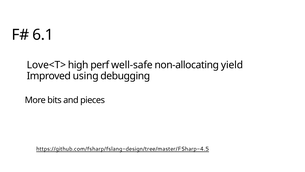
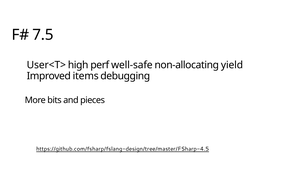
6.1: 6.1 -> 7.5
Love<T>: Love<T> -> User<T>
using: using -> items
